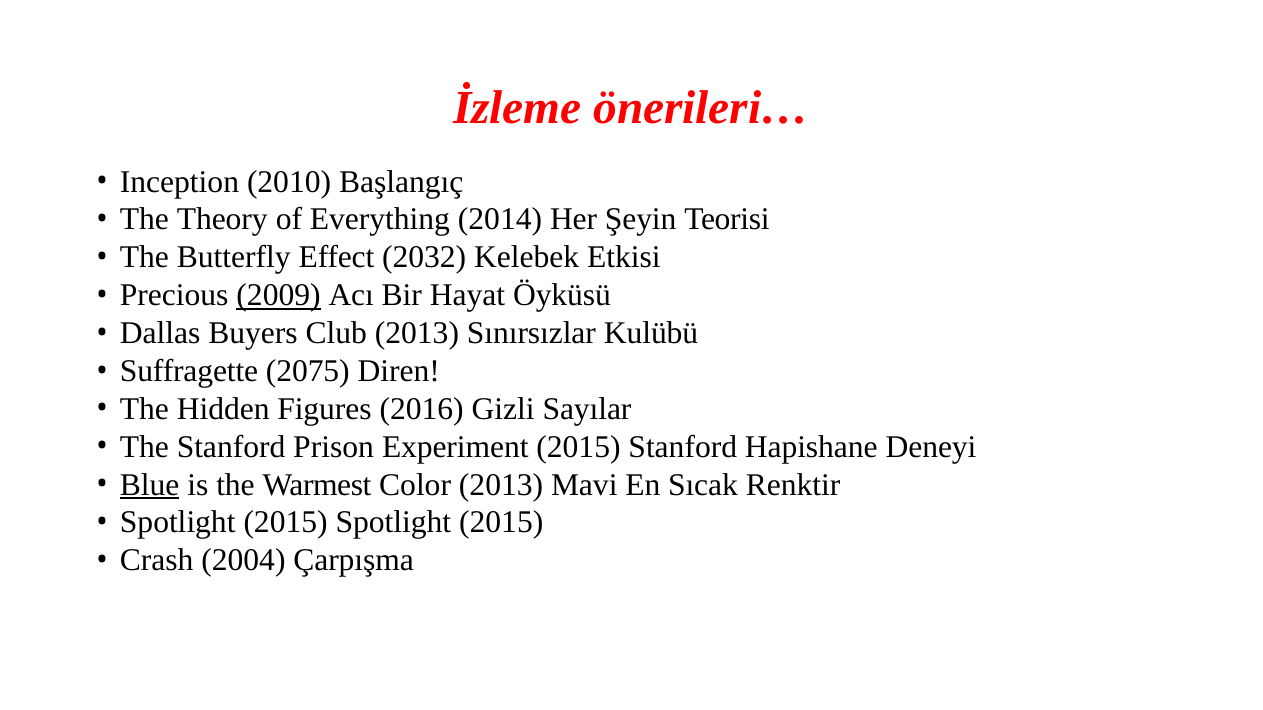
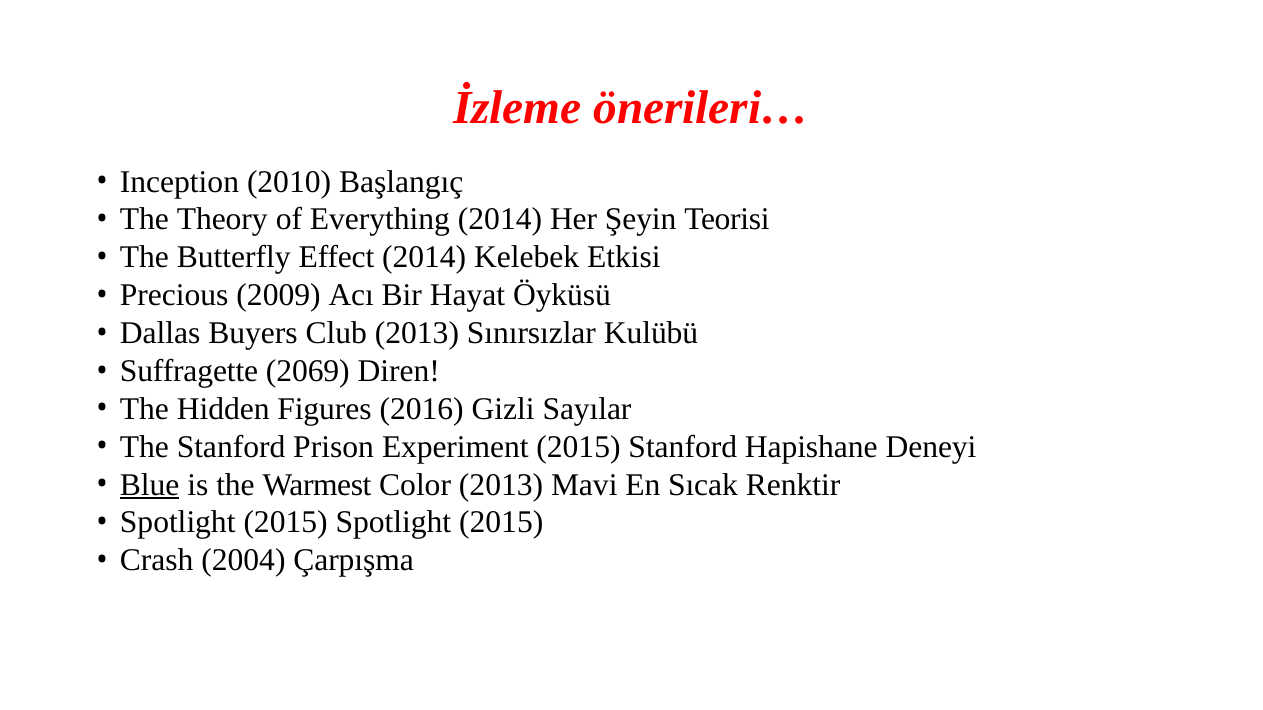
Effect 2032: 2032 -> 2014
2009 underline: present -> none
2075: 2075 -> 2069
